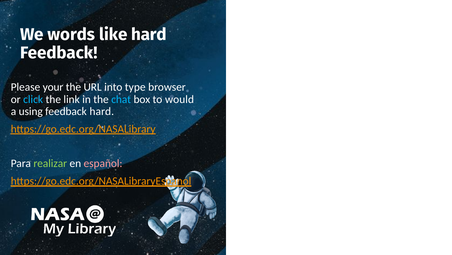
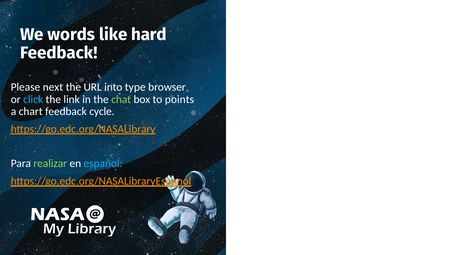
your: your -> next
chat colour: light blue -> light green
would: would -> points
using: using -> chart
feedback hard: hard -> cycle
español colour: pink -> light blue
